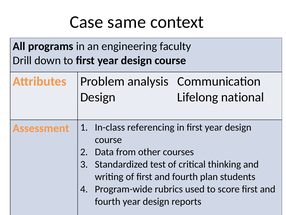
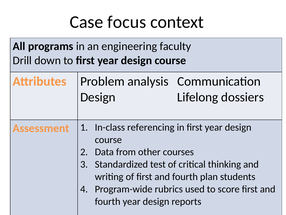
same: same -> focus
national: national -> dossiers
